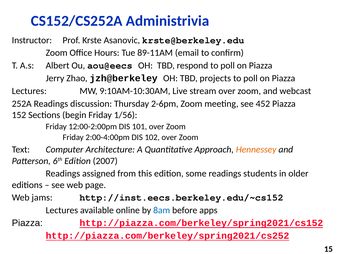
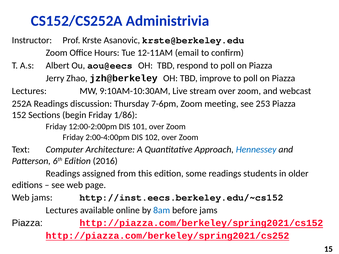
89-11AM: 89-11AM -> 12-11AM
projects: projects -> improve
2-6pm: 2-6pm -> 7-6pm
452: 452 -> 253
1/56: 1/56 -> 1/86
Hennessey colour: orange -> blue
2007: 2007 -> 2016
before apps: apps -> jams
